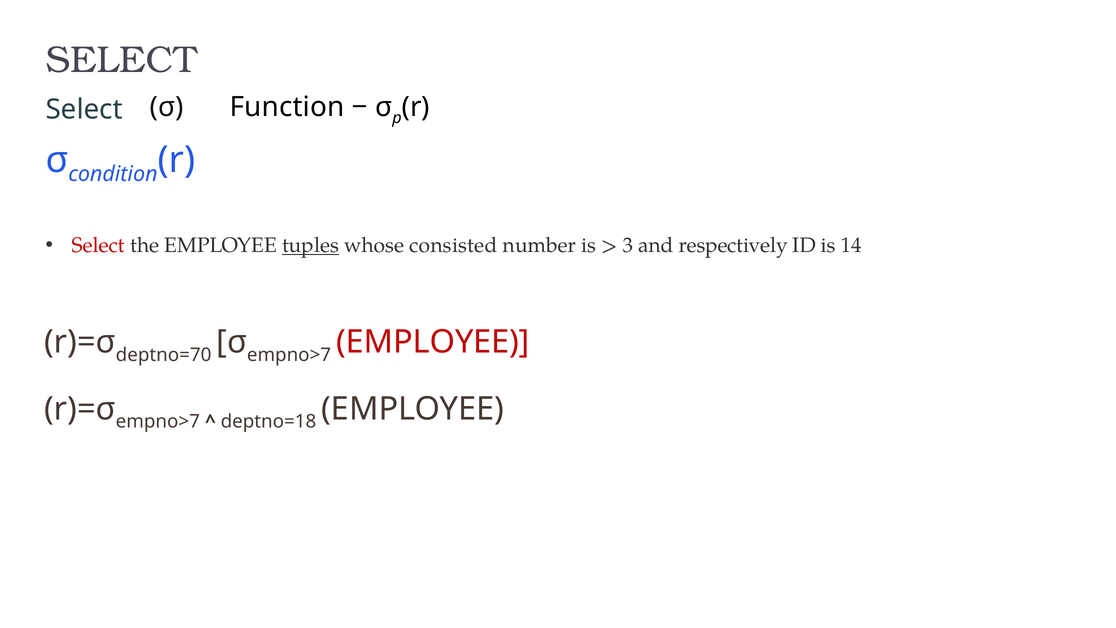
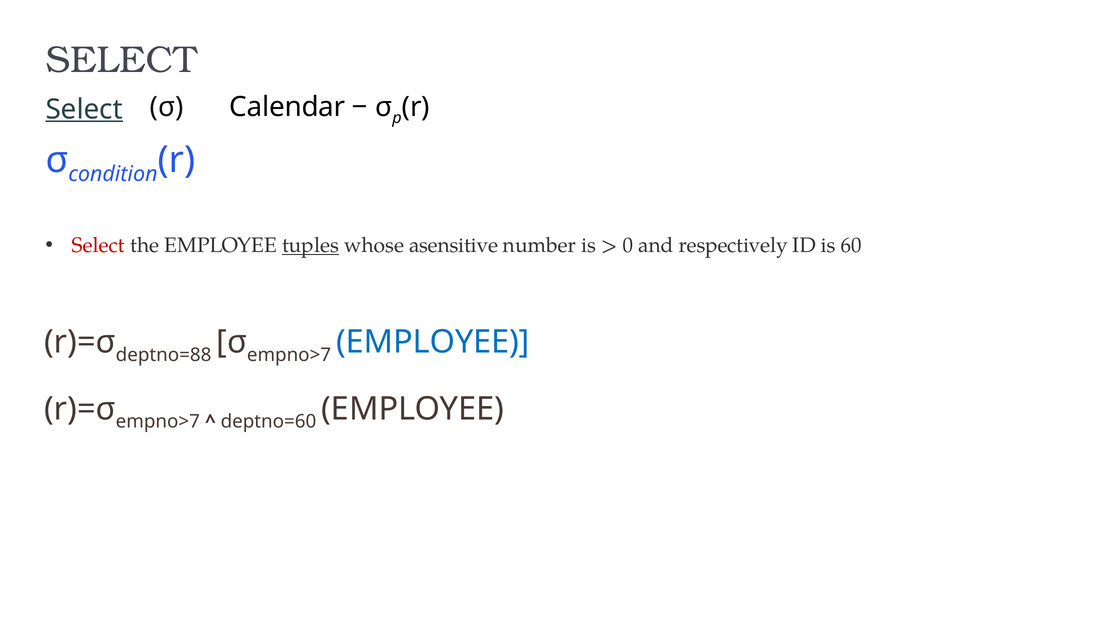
Select at (84, 109) underline: none -> present
Function: Function -> Calendar
consisted: consisted -> asensitive
3: 3 -> 0
14: 14 -> 60
deptno=70: deptno=70 -> deptno=88
EMPLOYEE at (433, 342) colour: red -> blue
deptno=18: deptno=18 -> deptno=60
